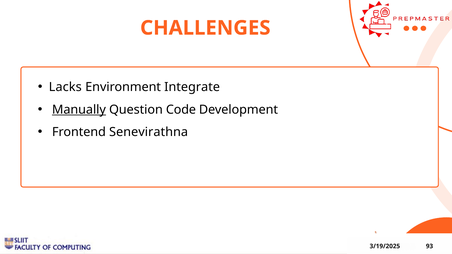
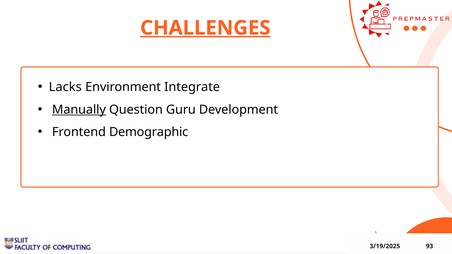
CHALLENGES underline: none -> present
Code: Code -> Guru
Senevirathna: Senevirathna -> Demographic
